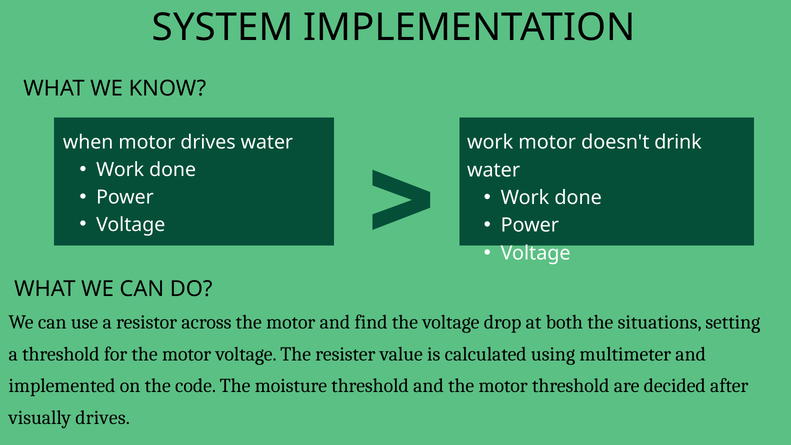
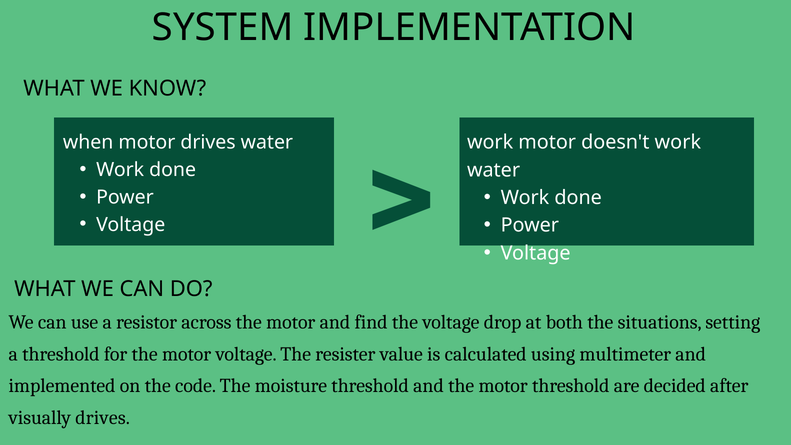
doesn't drink: drink -> work
